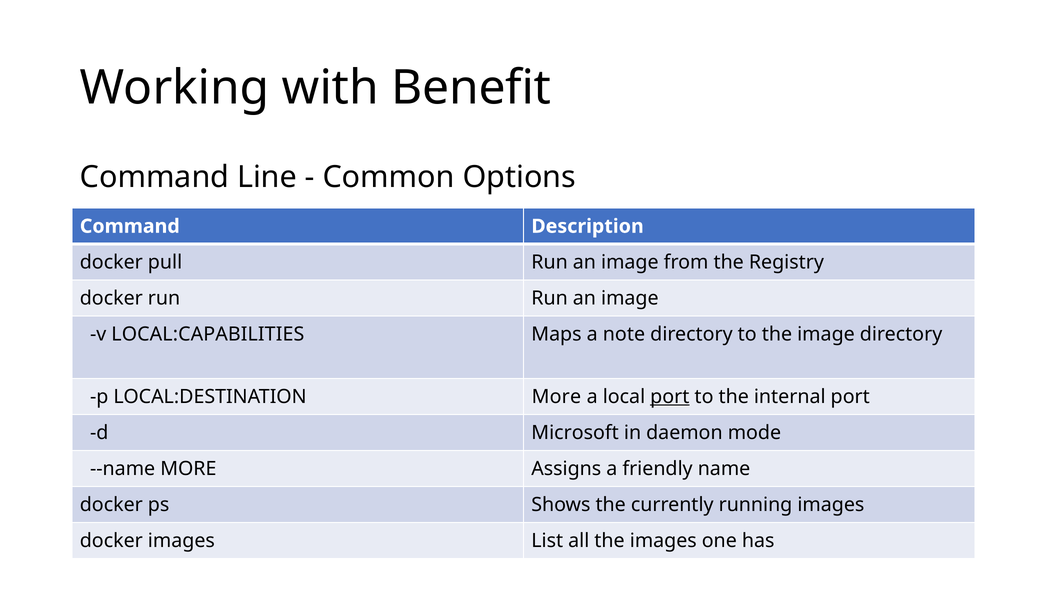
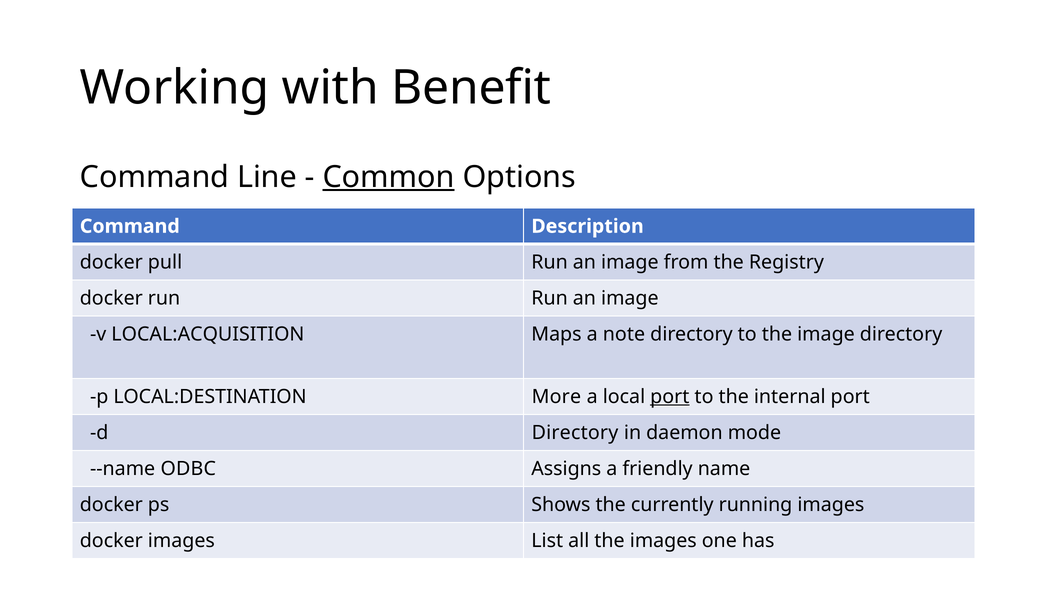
Common underline: none -> present
LOCAL:CAPABILITIES: LOCAL:CAPABILITIES -> LOCAL:ACQUISITION
d Microsoft: Microsoft -> Directory
--name MORE: MORE -> ODBC
